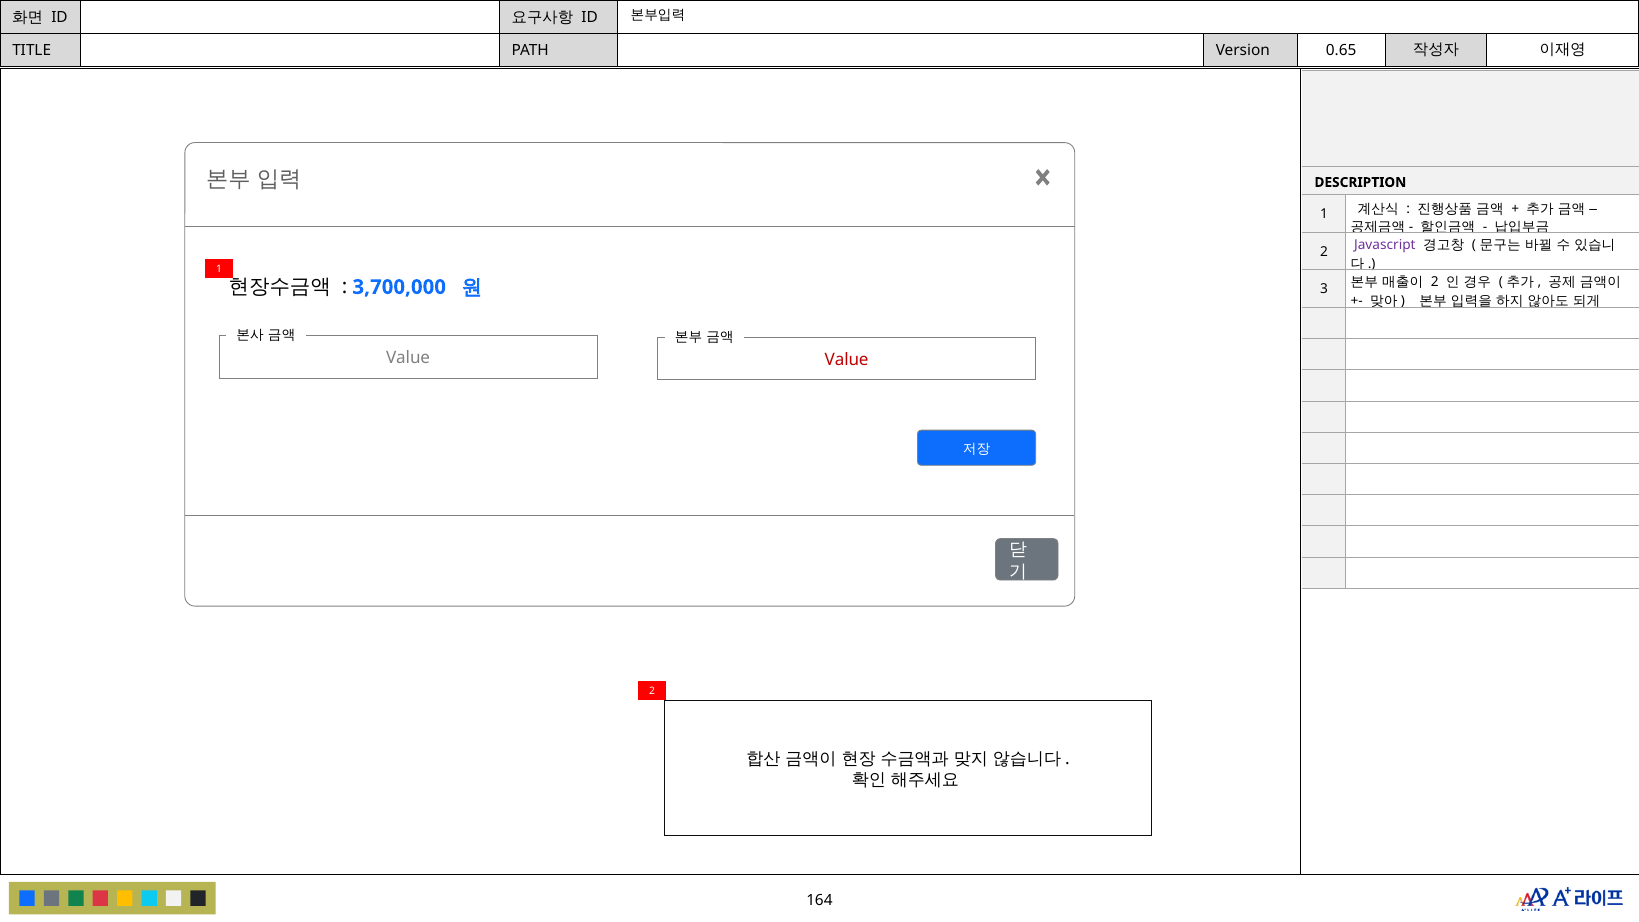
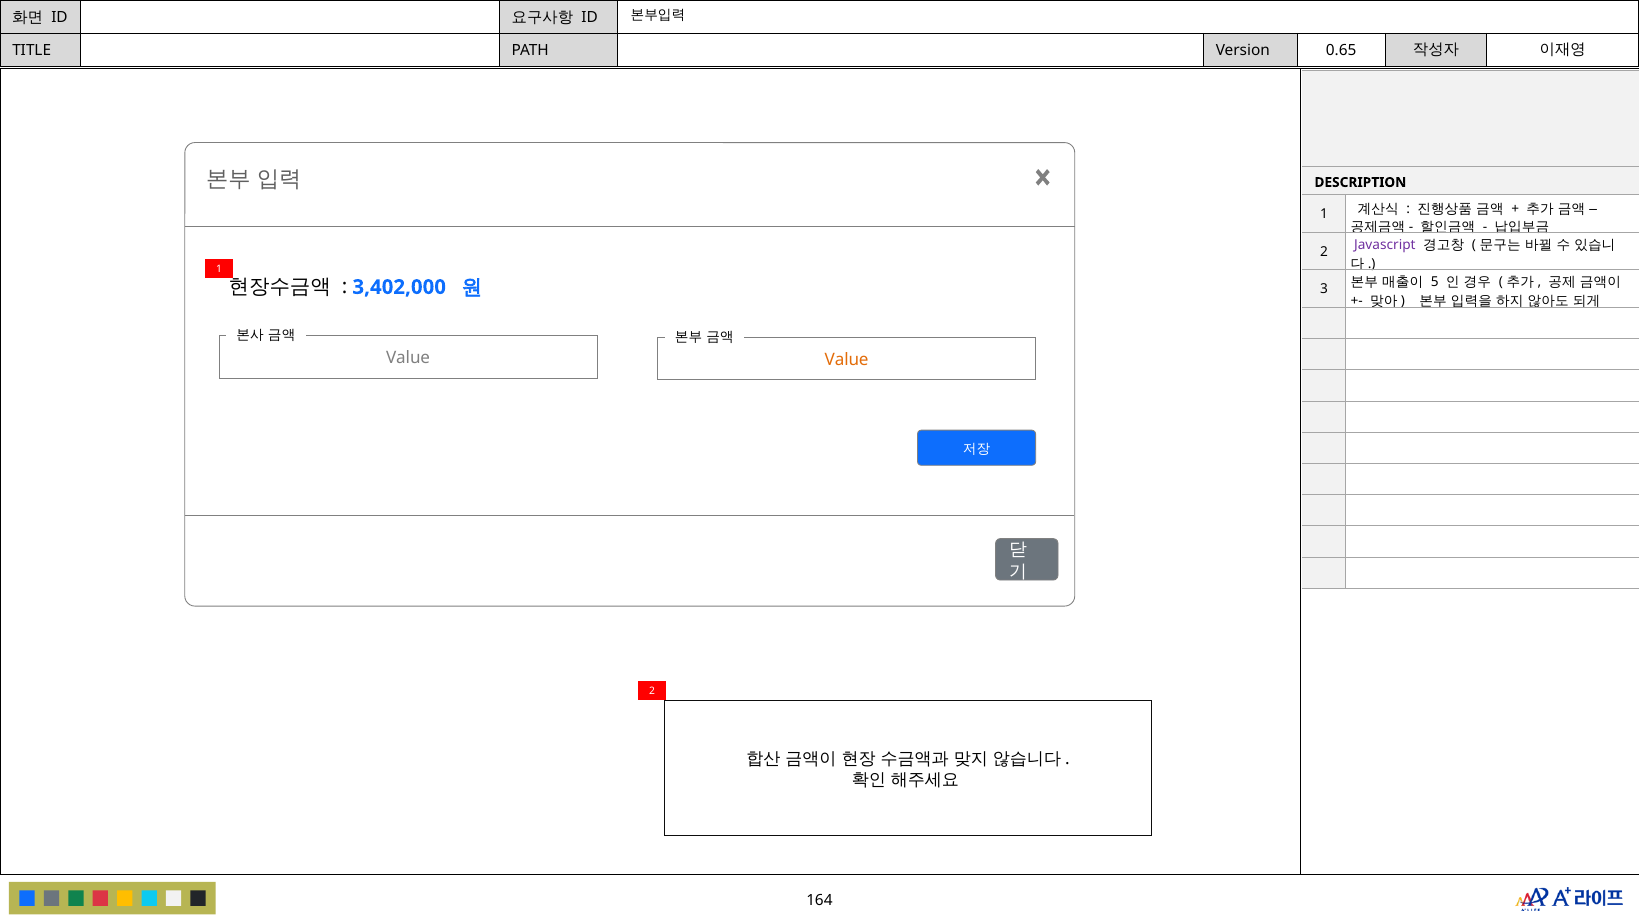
2 at (1435, 282): 2 -> 5
3,700,000: 3,700,000 -> 3,402,000
Value at (847, 360) colour: red -> orange
